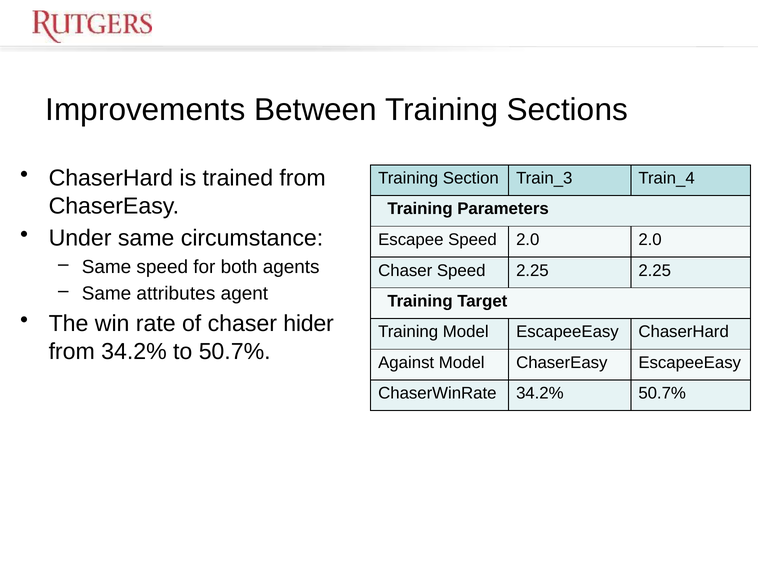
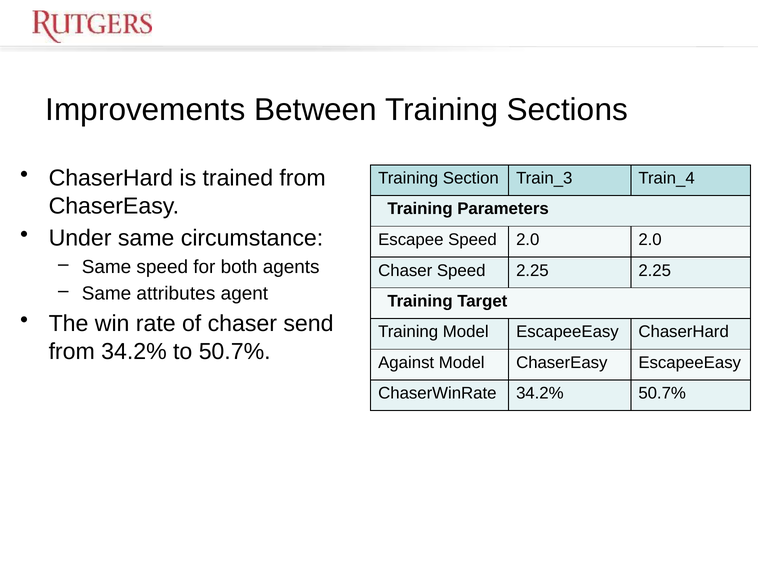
hider: hider -> send
